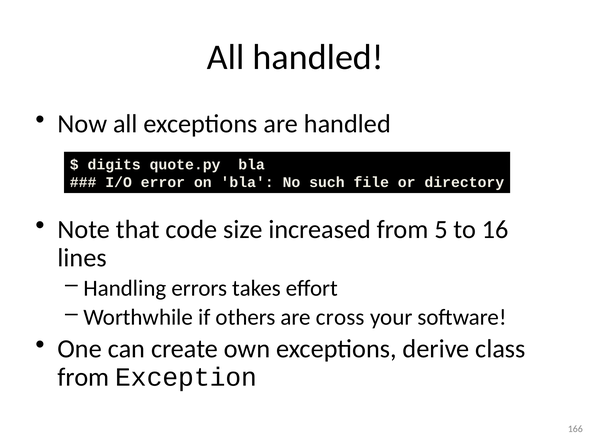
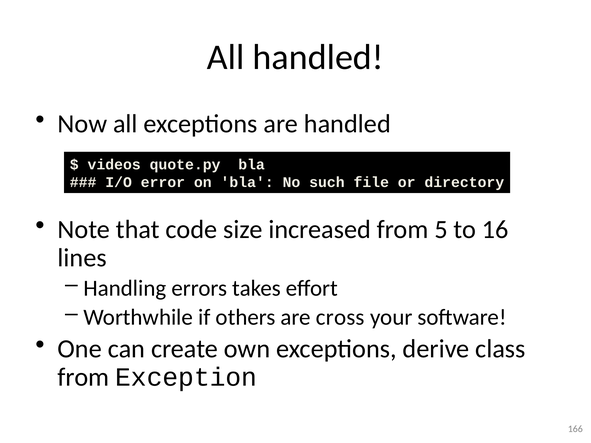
digits: digits -> videos
